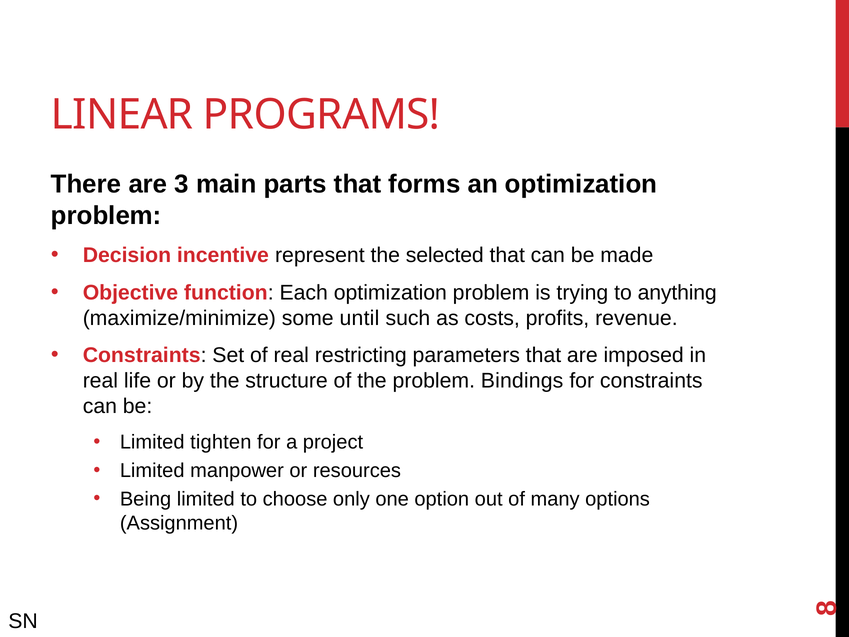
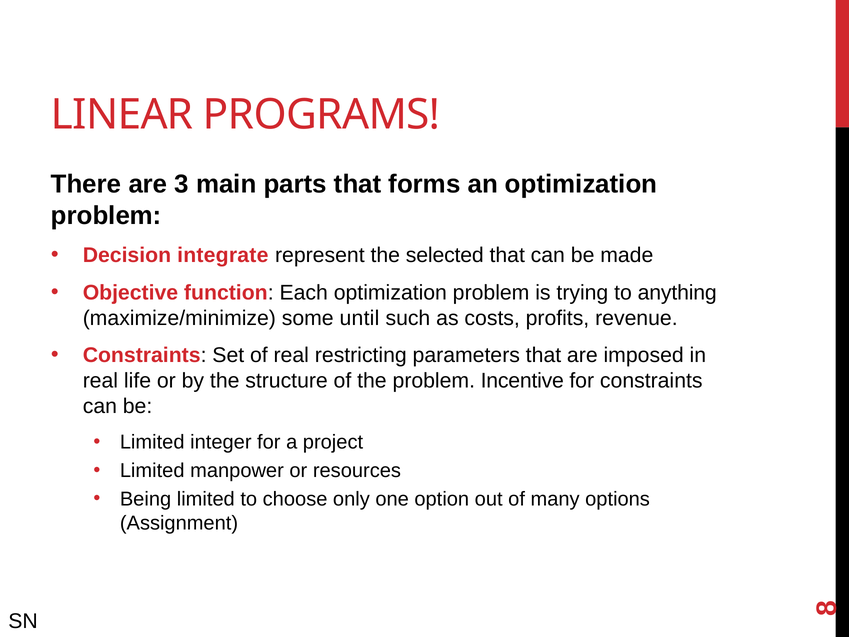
incentive: incentive -> integrate
Bindings: Bindings -> Incentive
tighten: tighten -> integer
